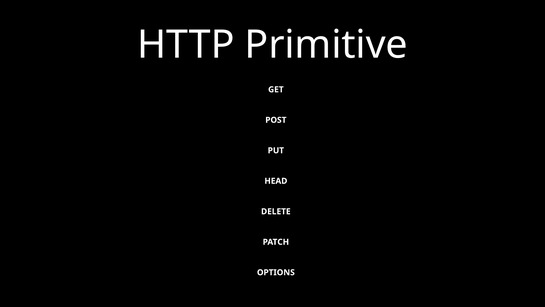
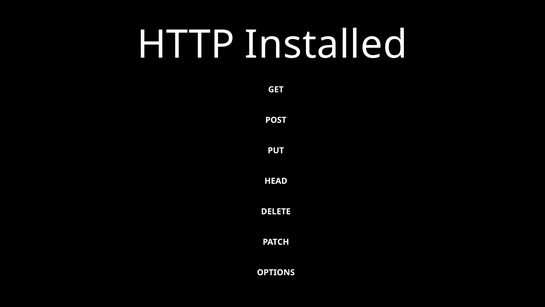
Primitive: Primitive -> Installed
